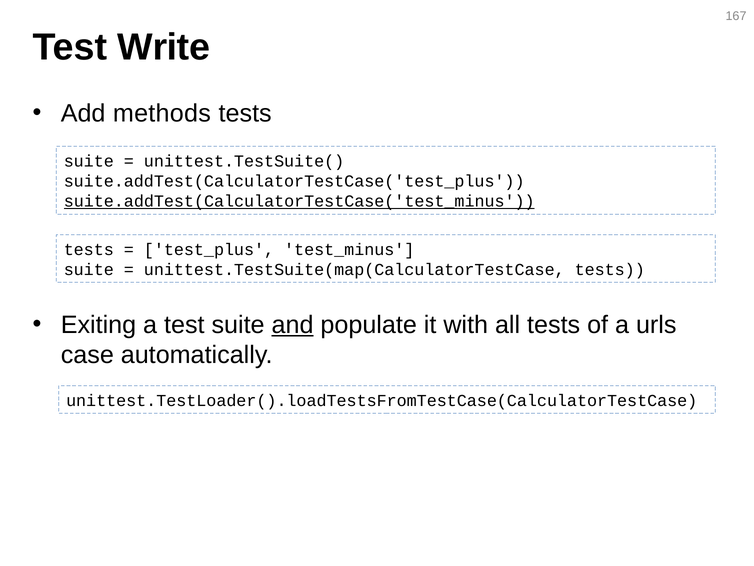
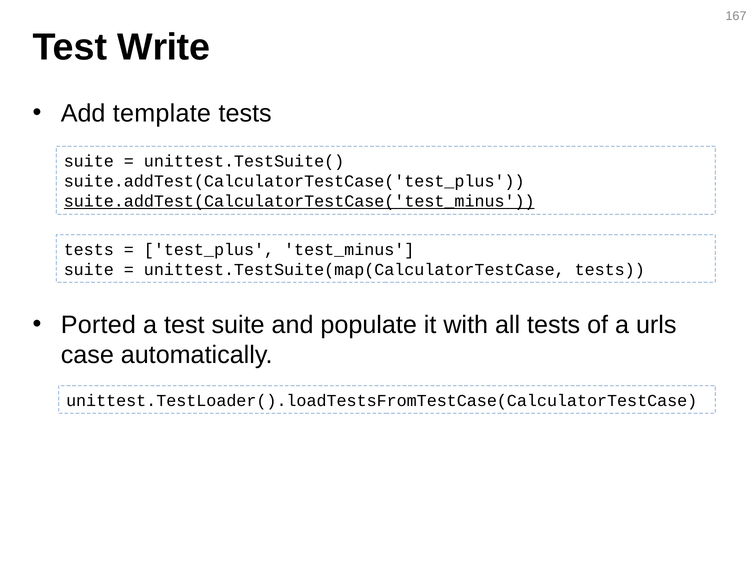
methods: methods -> template
Exiting: Exiting -> Ported
and underline: present -> none
